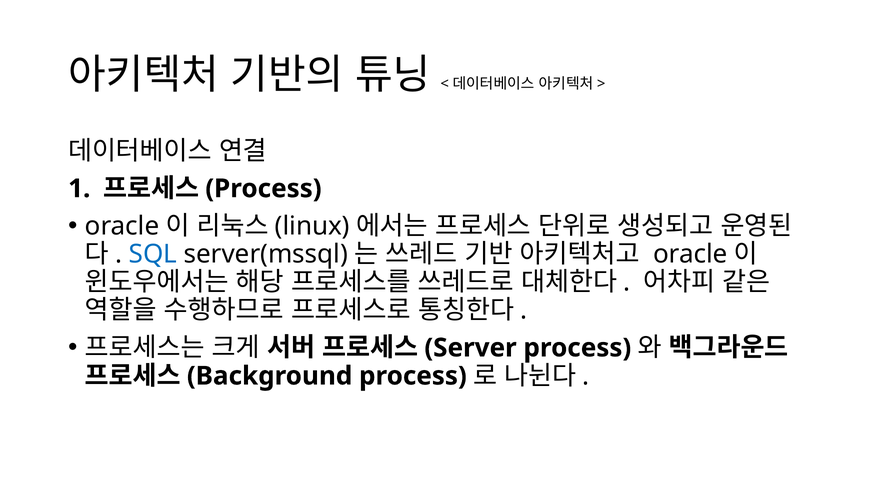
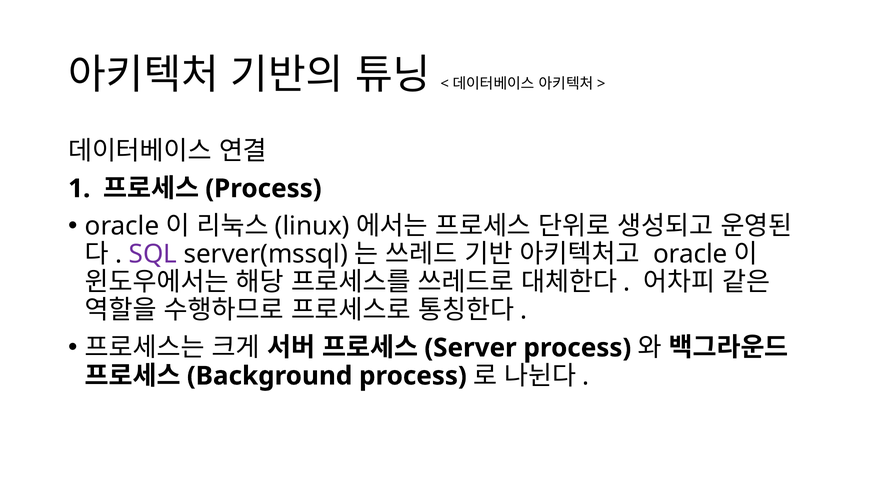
SQL colour: blue -> purple
